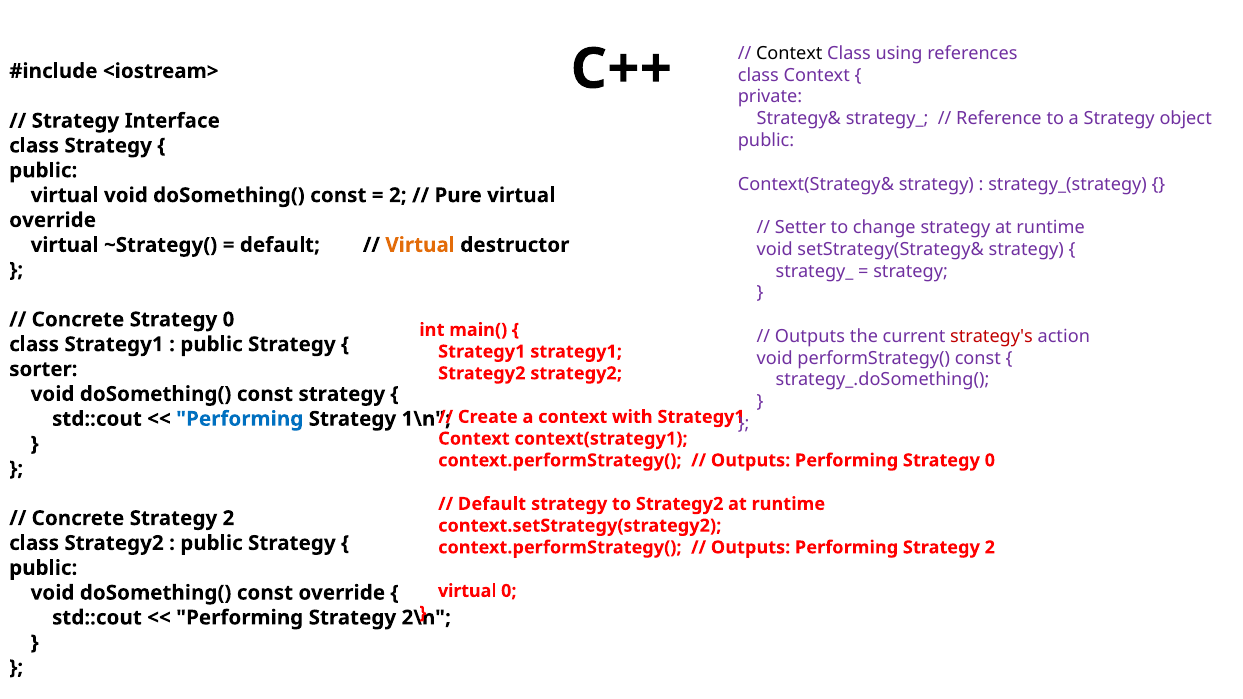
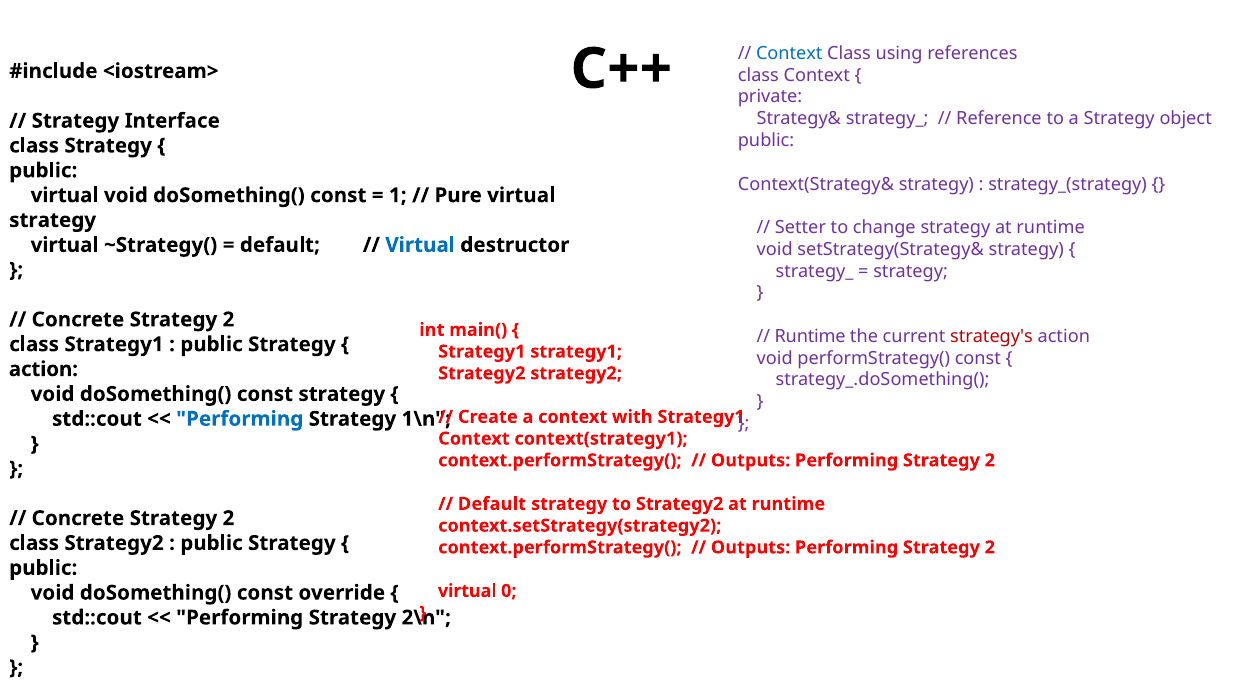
Context at (789, 54) colour: black -> blue
2 at (398, 195): 2 -> 1
override at (53, 220): override -> strategy
Virtual at (420, 245) colour: orange -> blue
0 at (228, 320): 0 -> 2
Outputs at (810, 336): Outputs -> Runtime
sorter at (43, 369): sorter -> action
0 at (990, 461): 0 -> 2
